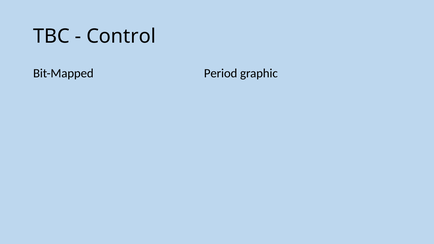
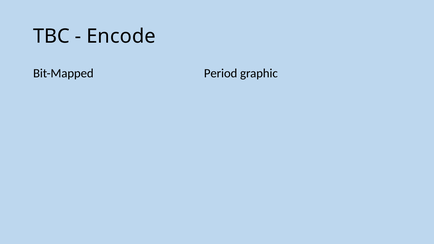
Control: Control -> Encode
